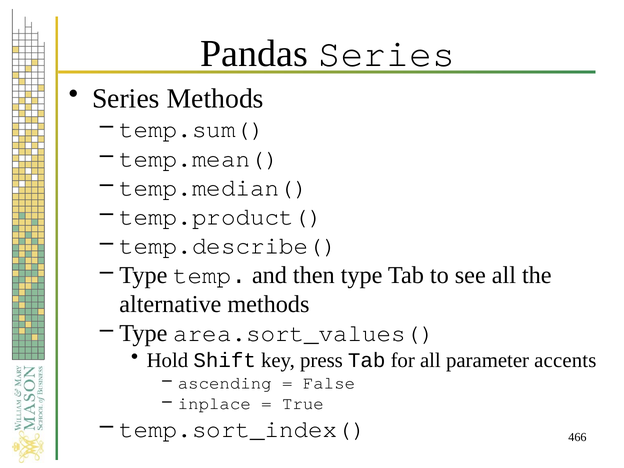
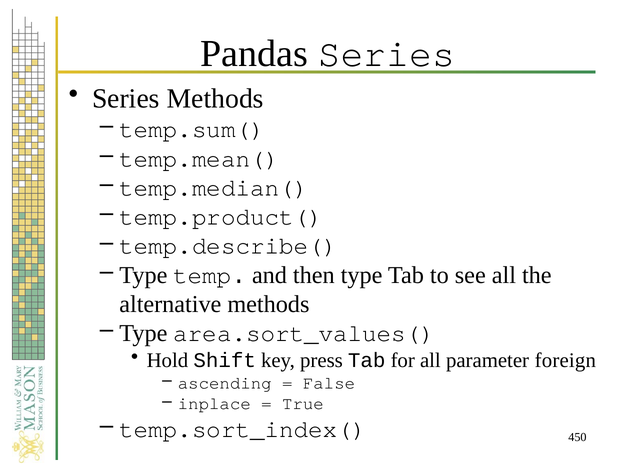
accents: accents -> foreign
466: 466 -> 450
